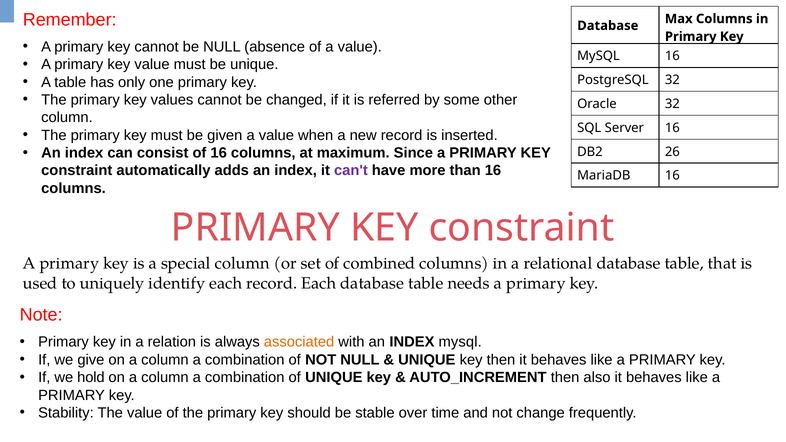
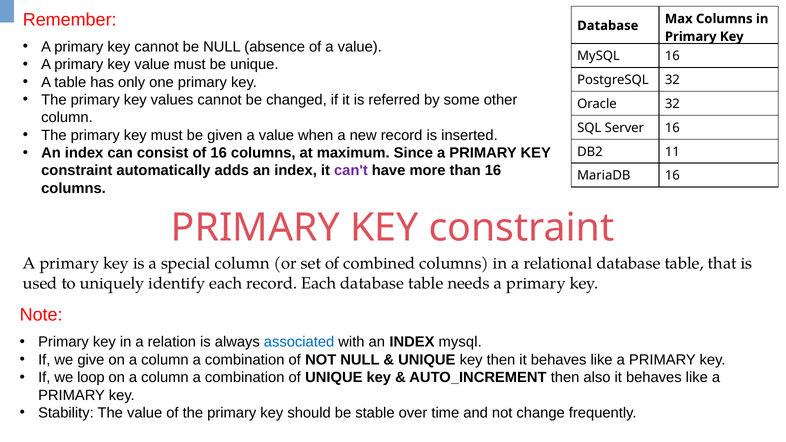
26: 26 -> 11
associated colour: orange -> blue
hold: hold -> loop
